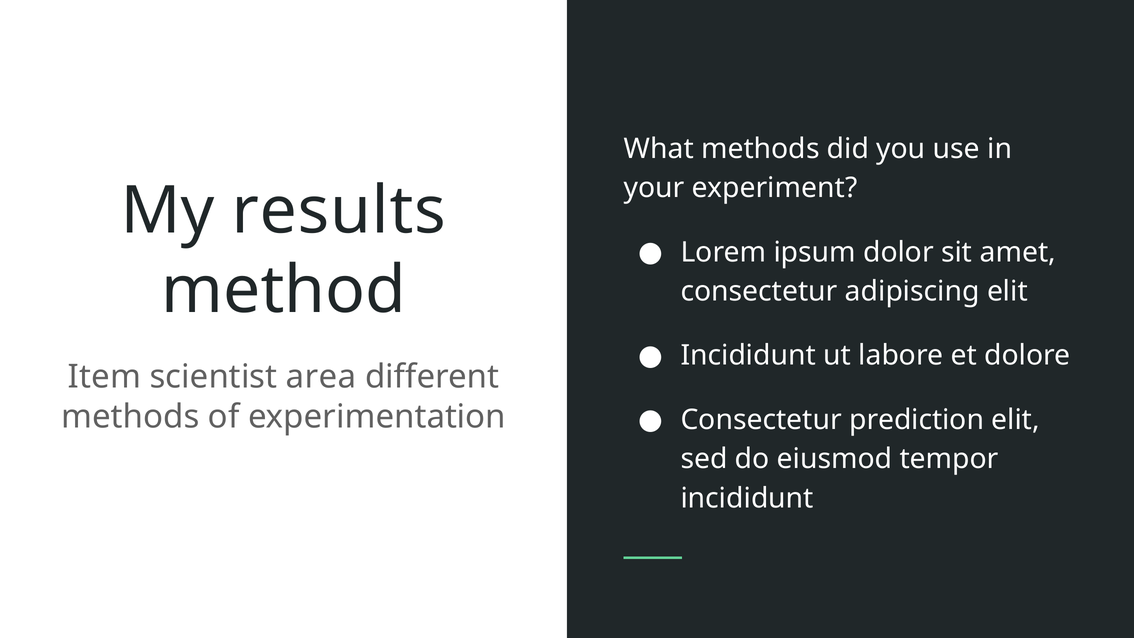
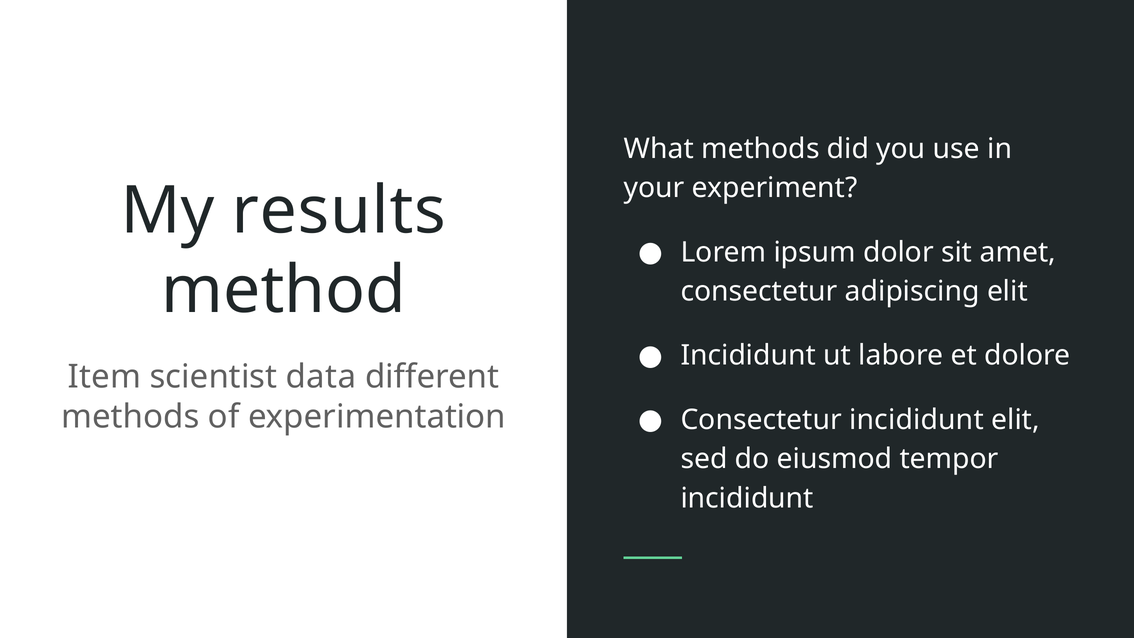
area: area -> data
Consectetur prediction: prediction -> incididunt
